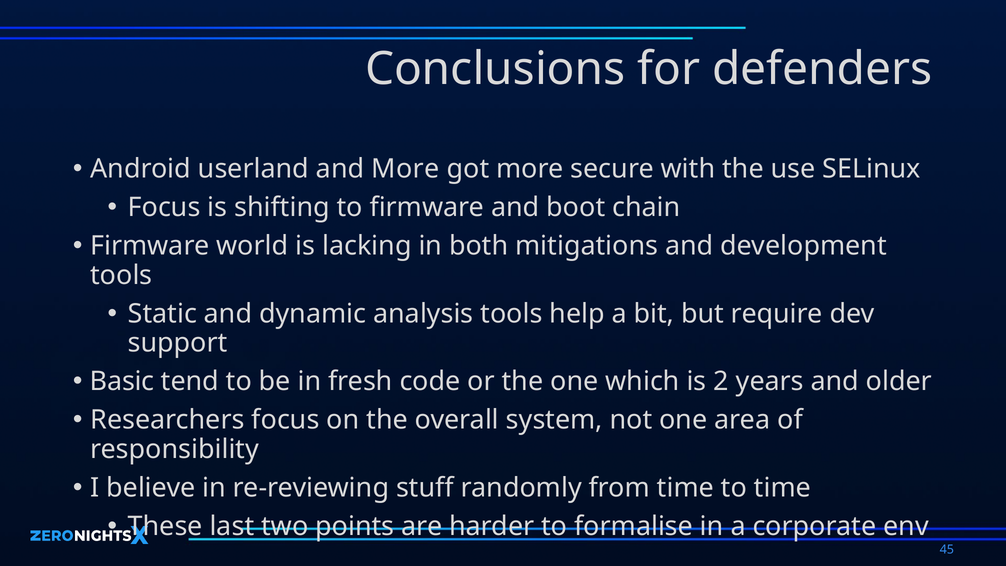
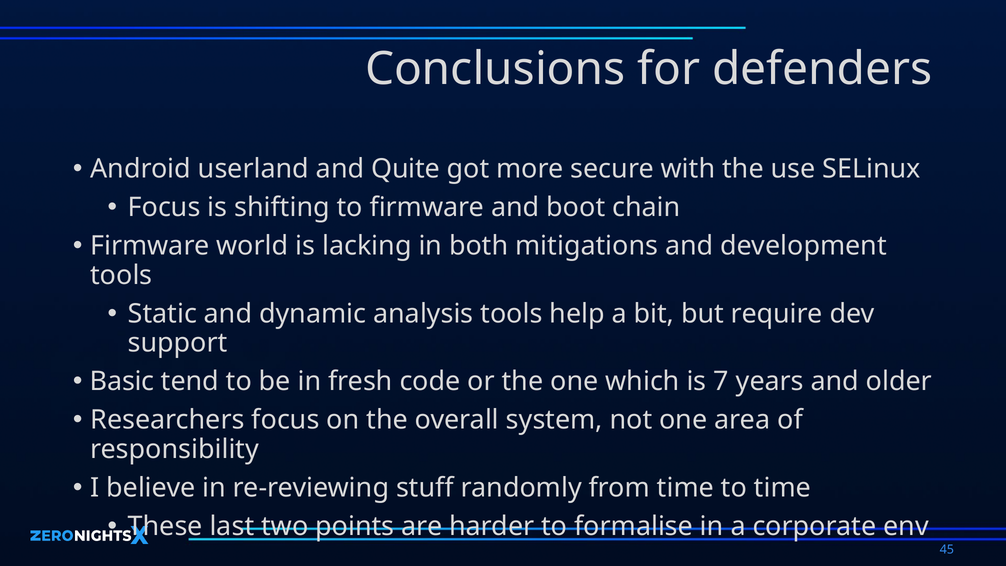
and More: More -> Quite
2: 2 -> 7
